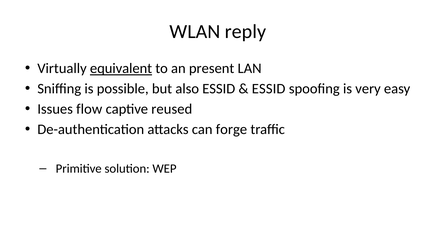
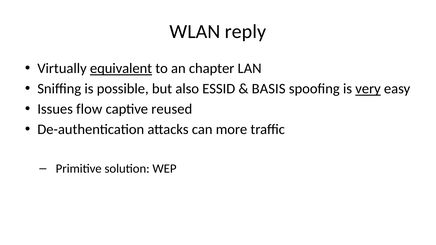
present: present -> chapter
ESSID at (269, 89): ESSID -> BASIS
very underline: none -> present
forge: forge -> more
